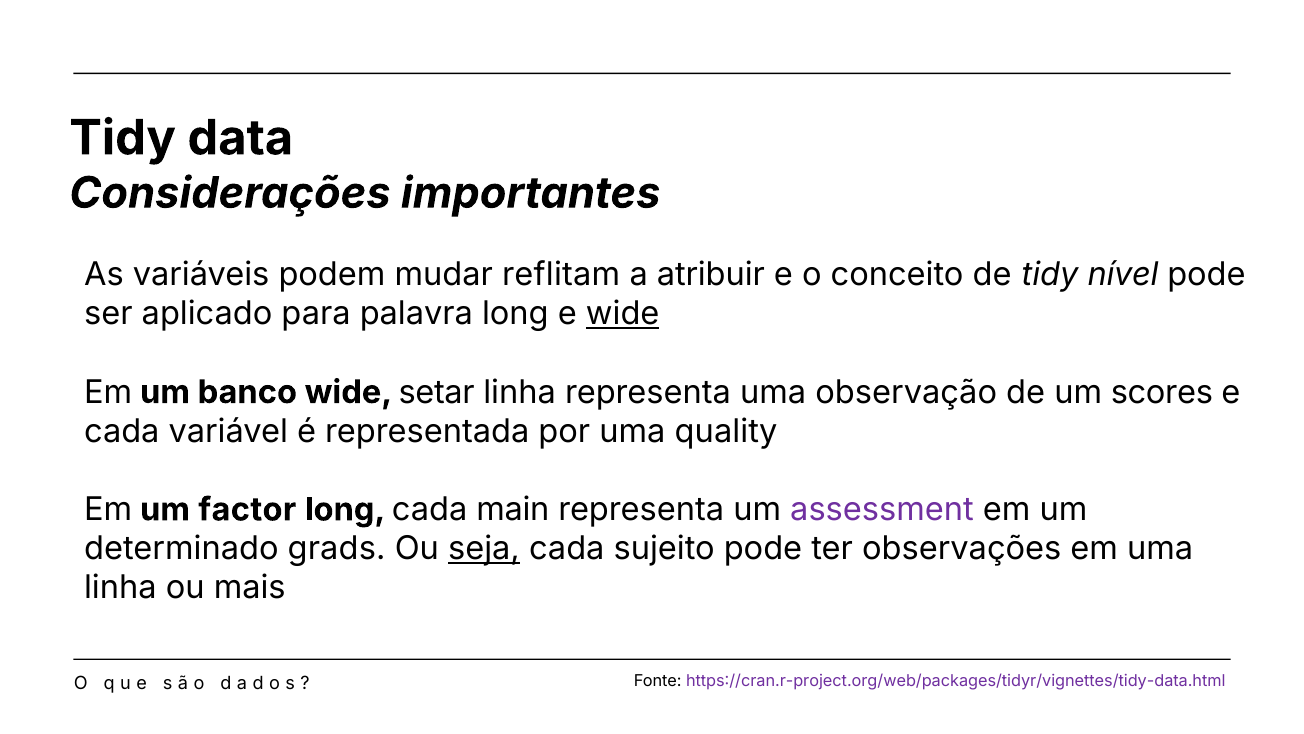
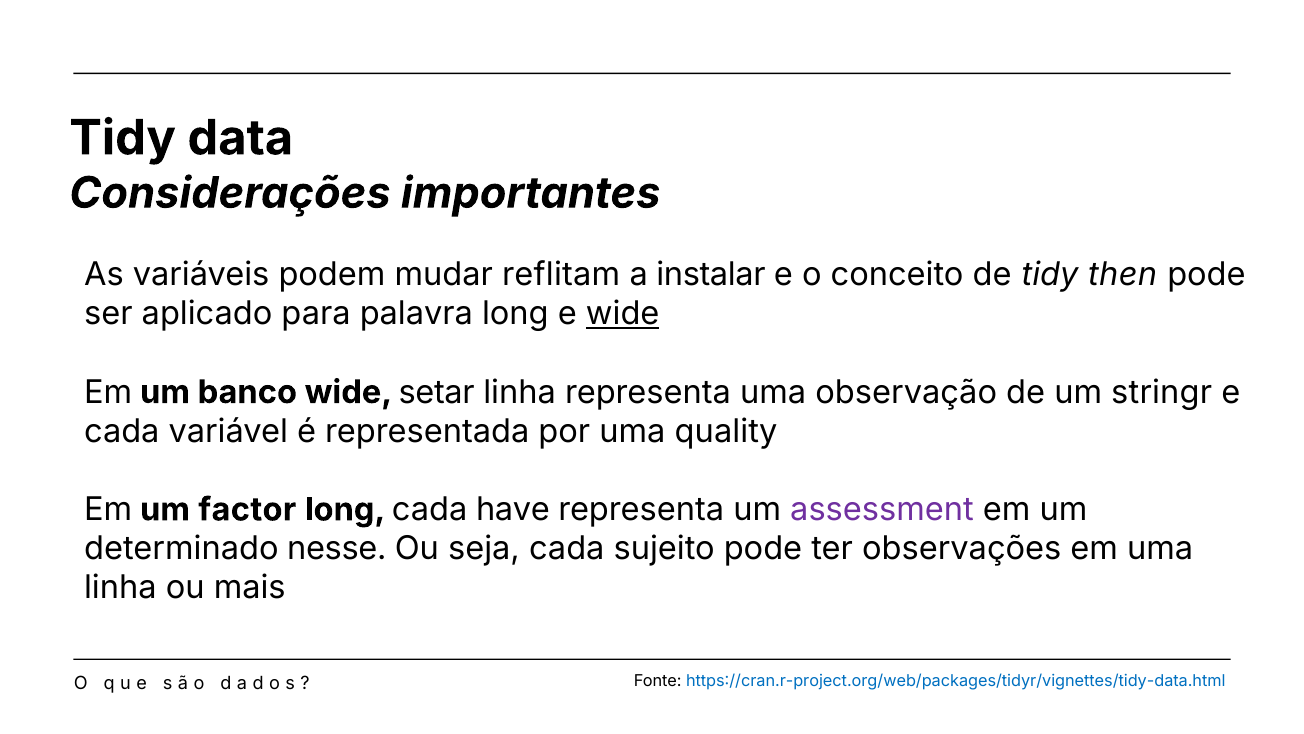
atribuir: atribuir -> instalar
nível: nível -> then
scores: scores -> stringr
main: main -> have
grads: grads -> nesse
seja underline: present -> none
https://cran.r-project.org/web/packages/tidyr/vignettes/tidy-data.html colour: purple -> blue
